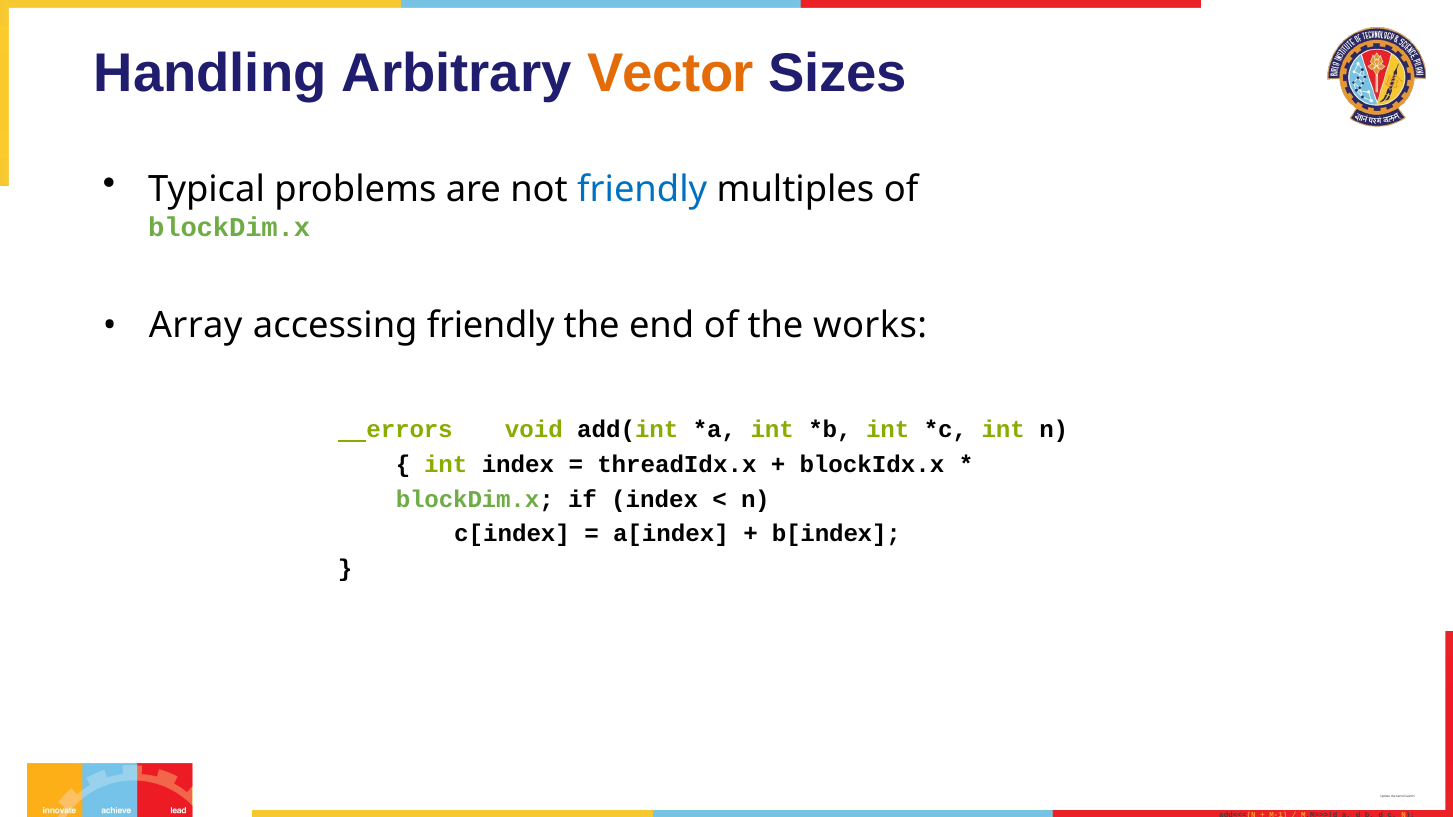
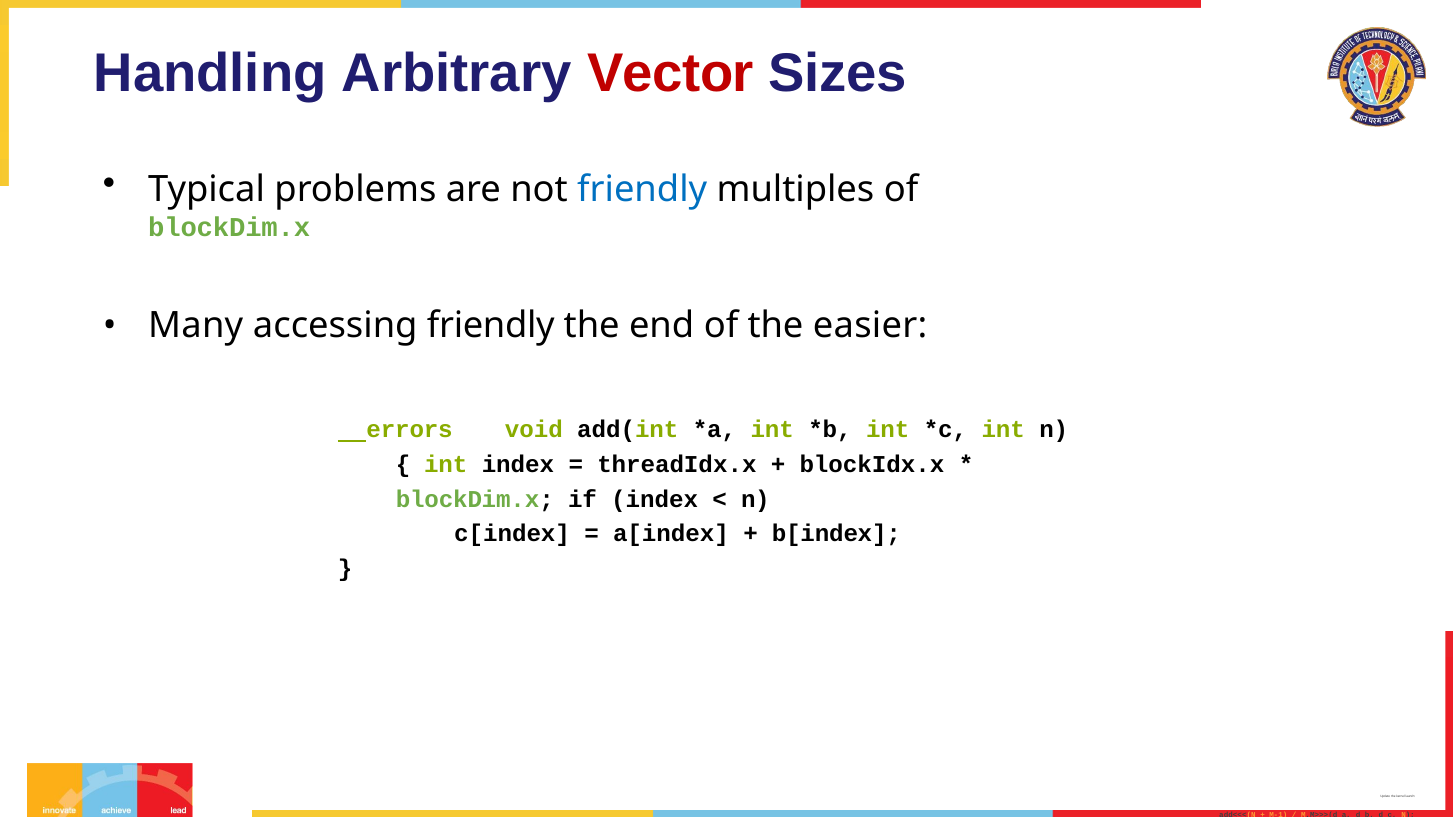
Vector colour: orange -> red
Array: Array -> Many
works: works -> easier
